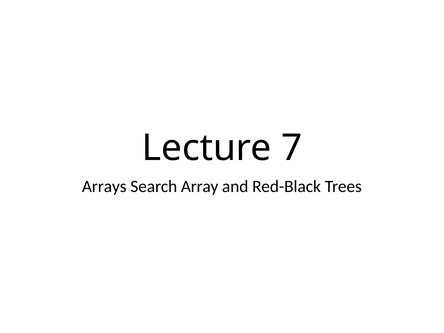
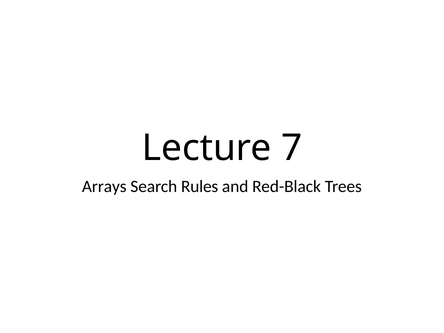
Array: Array -> Rules
